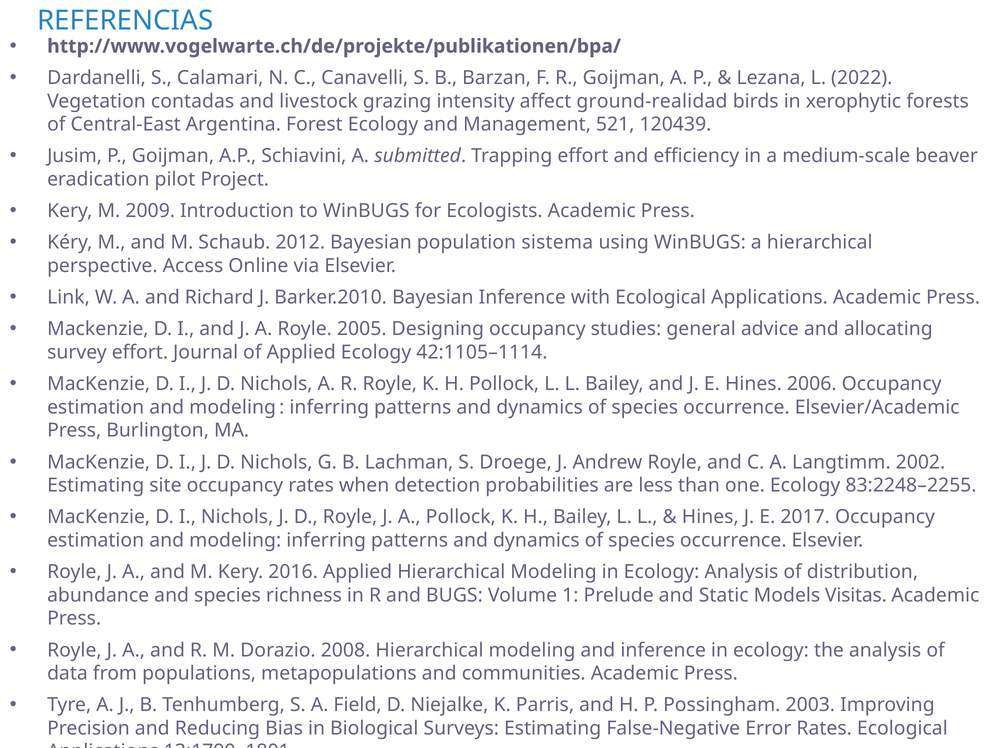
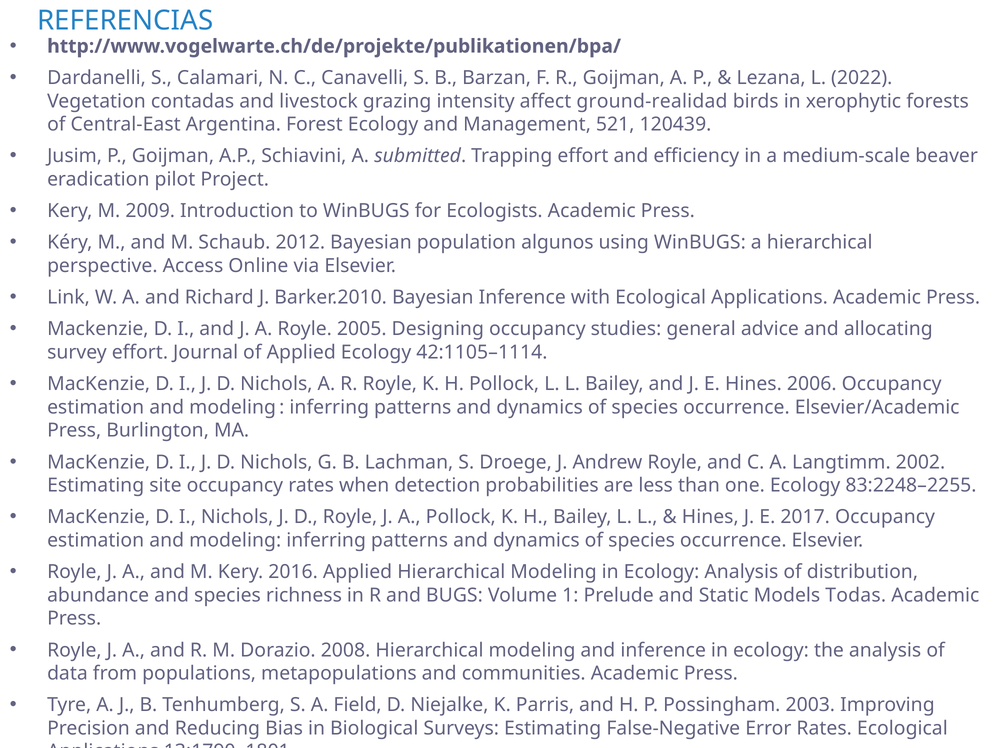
sistema: sistema -> algunos
Visitas: Visitas -> Todas
